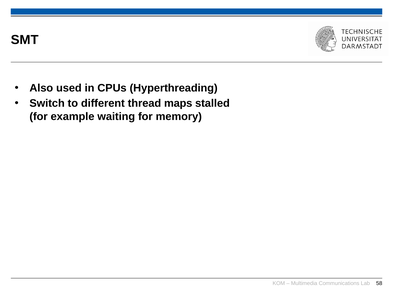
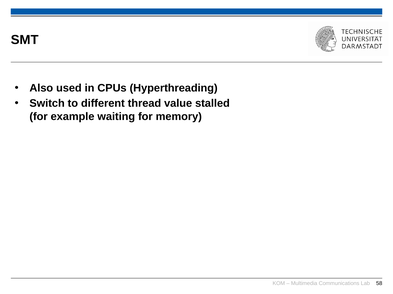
maps: maps -> value
